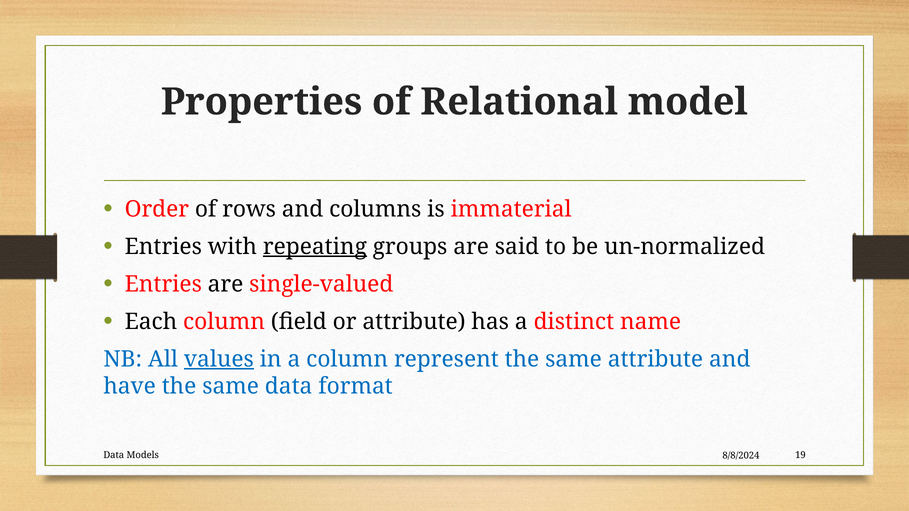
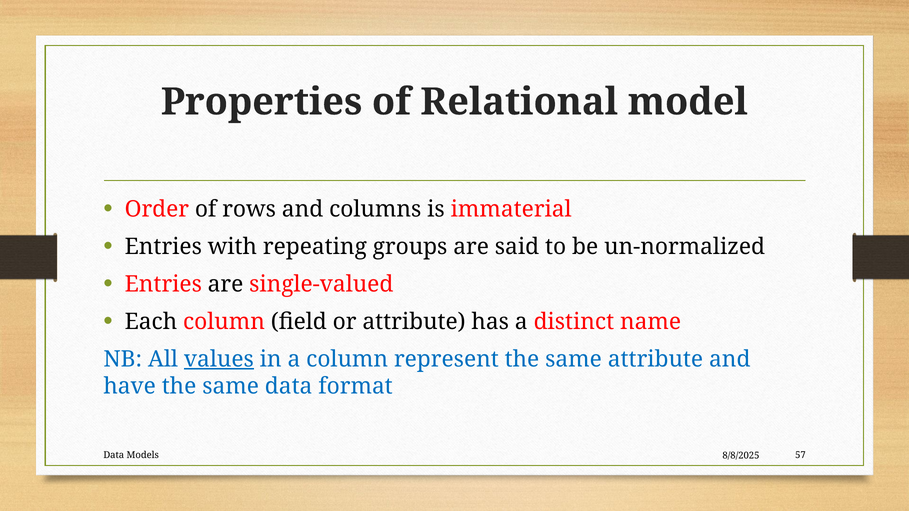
repeating underline: present -> none
19: 19 -> 57
8/8/2024: 8/8/2024 -> 8/8/2025
